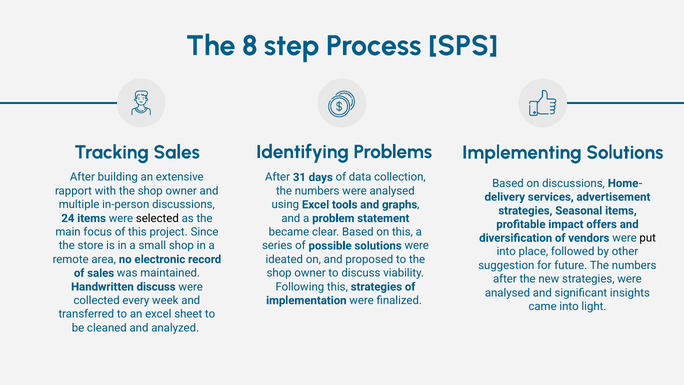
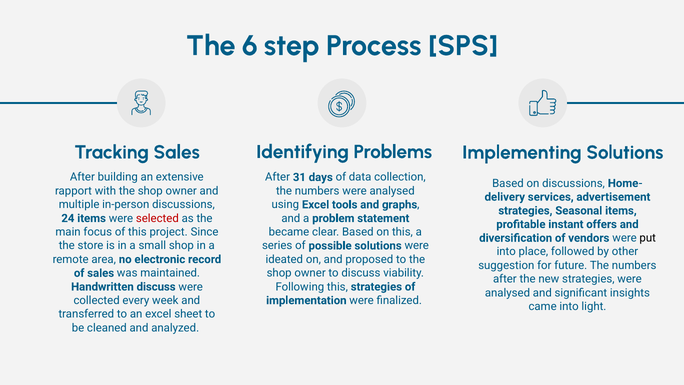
8: 8 -> 6
selected colour: black -> red
impact: impact -> instant
